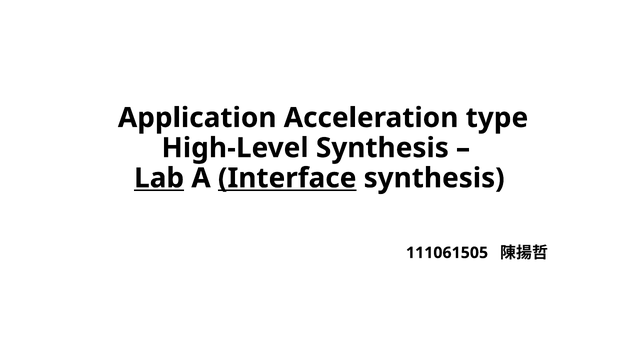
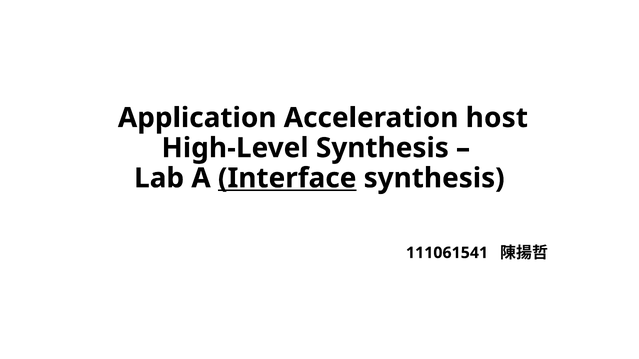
type: type -> host
Lab underline: present -> none
111061505: 111061505 -> 111061541
